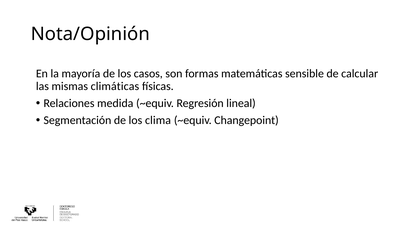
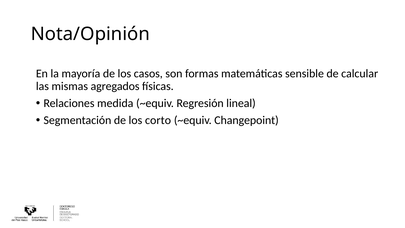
climáticas: climáticas -> agregados
clima: clima -> corto
